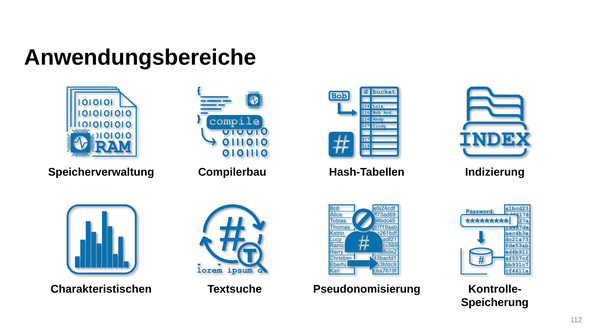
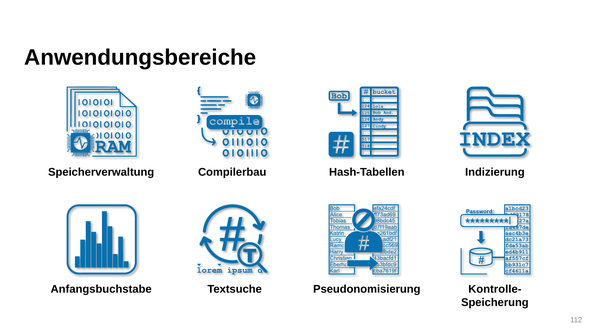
Charakteristischen: Charakteristischen -> Anfangsbuchstabe
